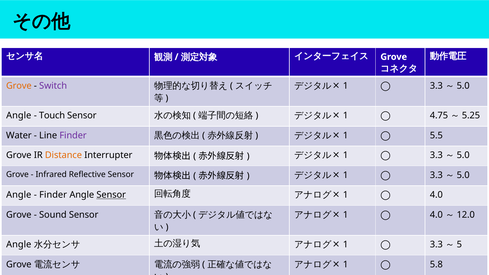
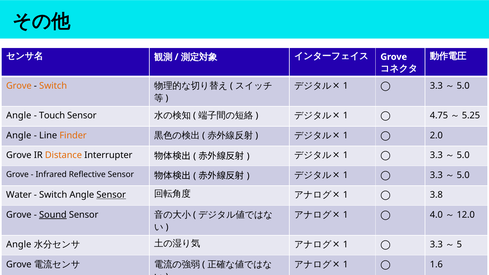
Switch at (53, 86) colour: purple -> orange
Water at (19, 135): Water -> Angle
Finder at (73, 135) colour: purple -> orange
5.5: 5.5 -> 2.0
Angle at (19, 195): Angle -> Water
Finder at (53, 195): Finder -> Switch
4.0 at (436, 195): 4.0 -> 3.8
Sound underline: none -> present
5.8: 5.8 -> 1.6
